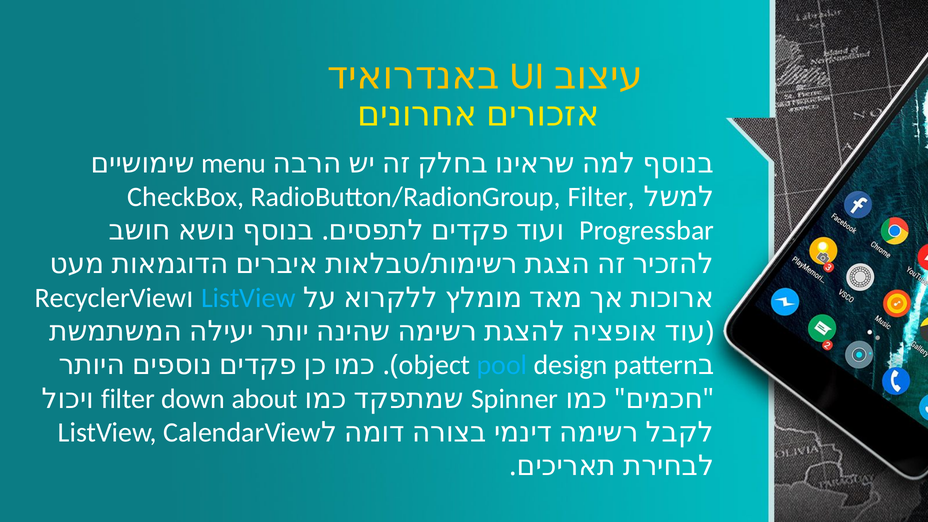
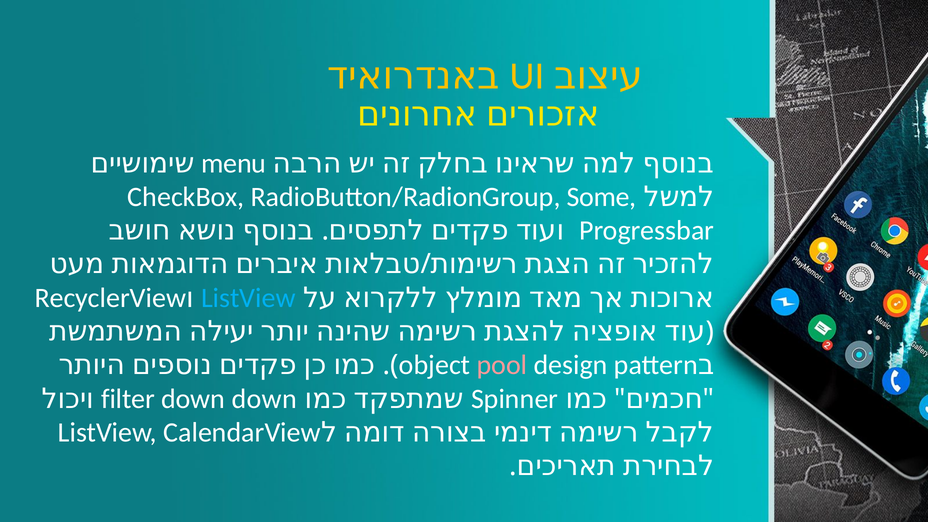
RadioButton/RadionGroup Filter: Filter -> Some
pool colour: light blue -> pink
down about: about -> down
